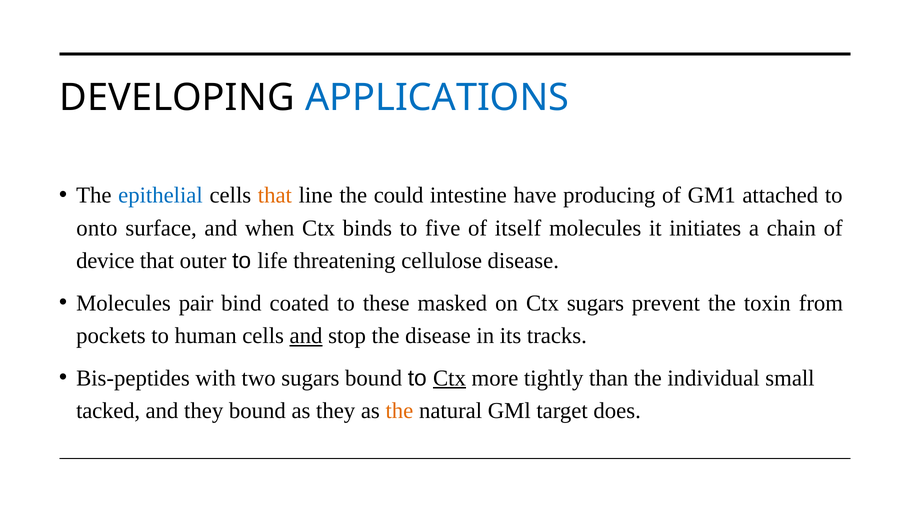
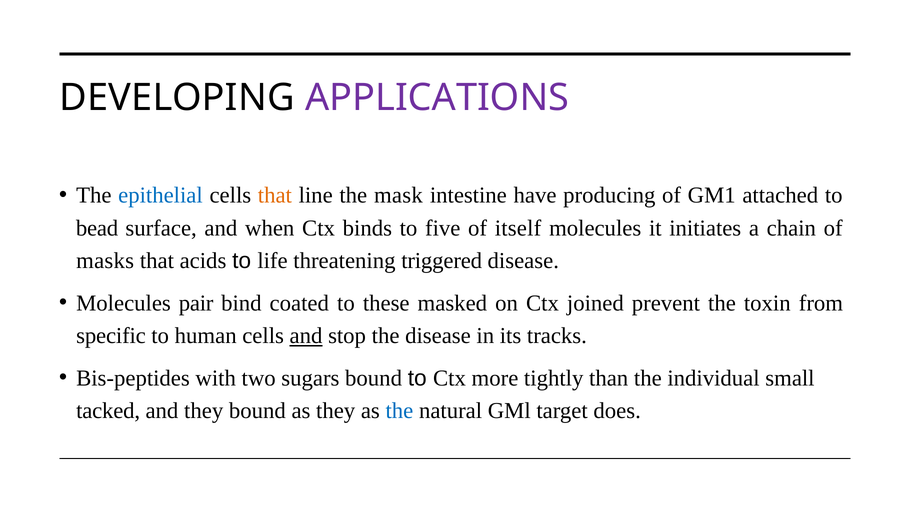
APPLICATIONS colour: blue -> purple
could: could -> mask
onto: onto -> bead
device: device -> masks
outer: outer -> acids
cellulose: cellulose -> triggered
Ctx sugars: sugars -> joined
pockets: pockets -> specific
Ctx at (450, 378) underline: present -> none
the at (399, 411) colour: orange -> blue
